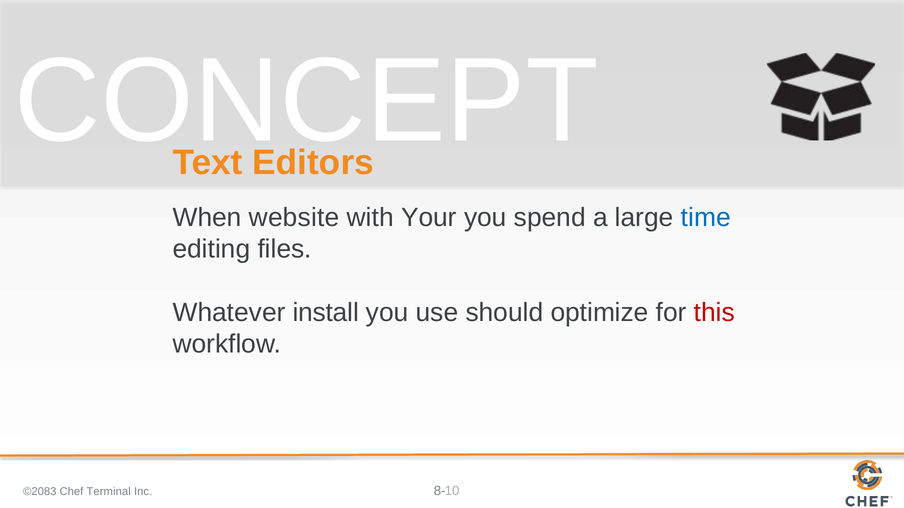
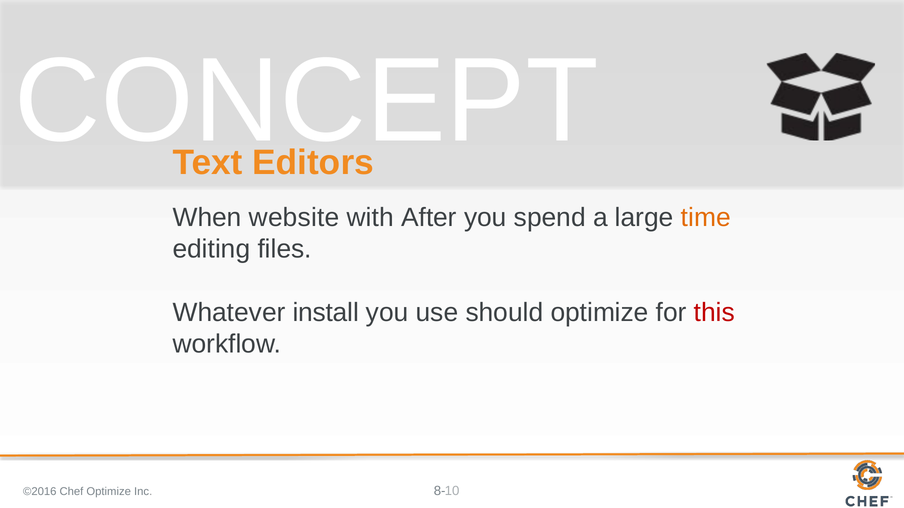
Your: Your -> After
time colour: blue -> orange
©2083: ©2083 -> ©2016
Chef Terminal: Terminal -> Optimize
